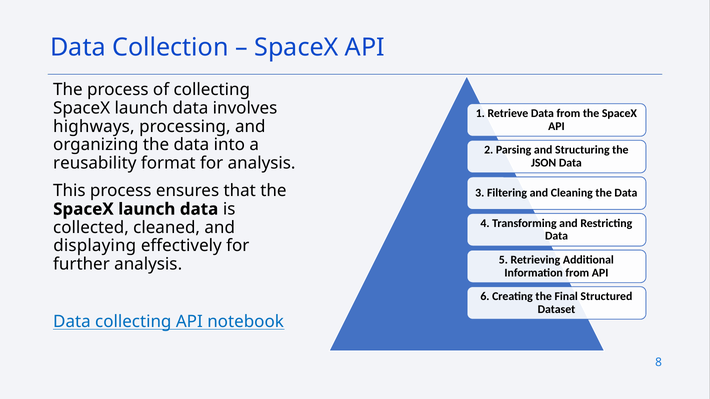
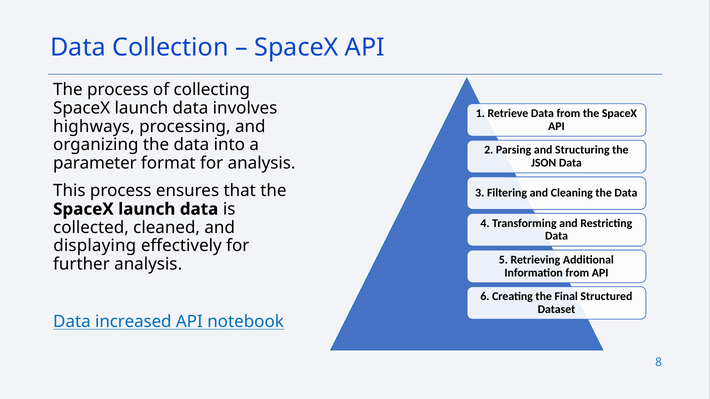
reusability: reusability -> parameter
Data collecting: collecting -> increased
